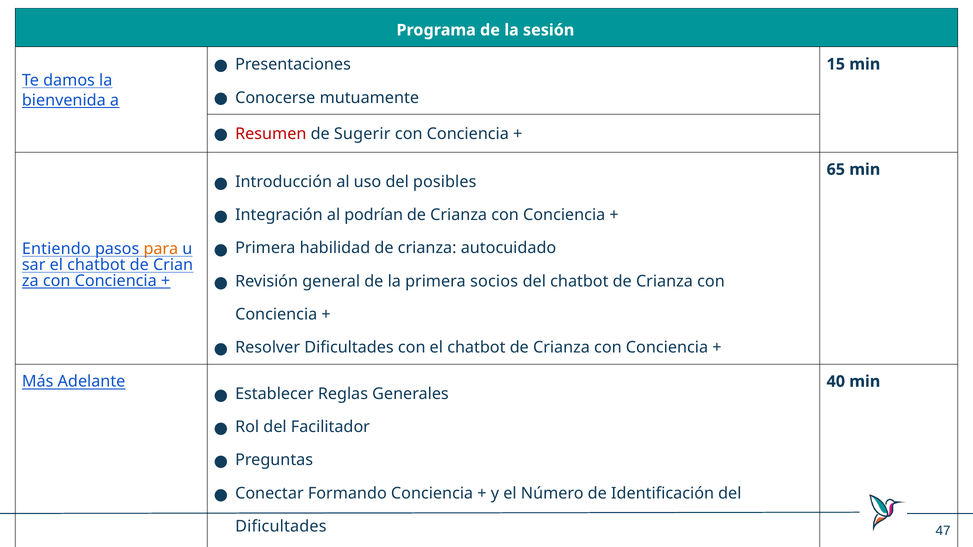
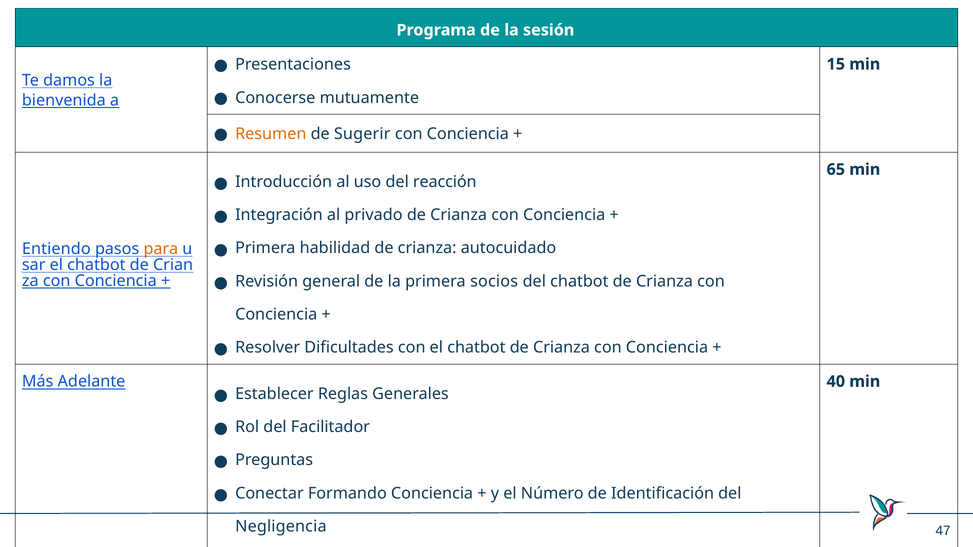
Resumen colour: red -> orange
posibles: posibles -> reacción
podrían: podrían -> privado
Dificultades at (281, 527): Dificultades -> Negligencia
